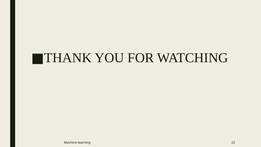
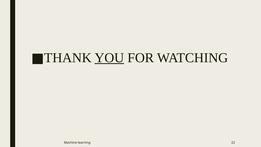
YOU underline: none -> present
